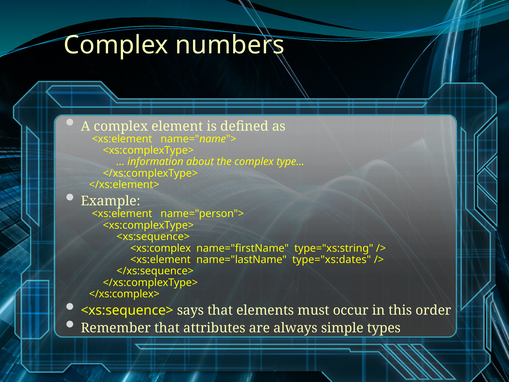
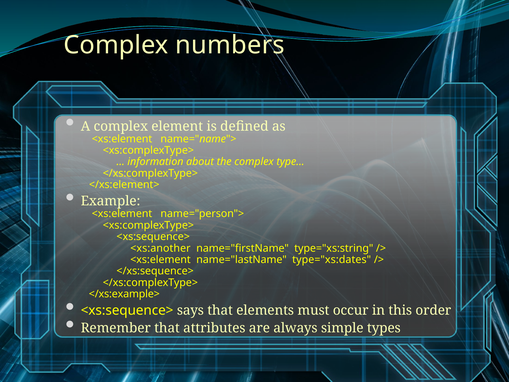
<xs:complex: <xs:complex -> <xs:another
</xs:complex>: </xs:complex> -> </xs:example>
